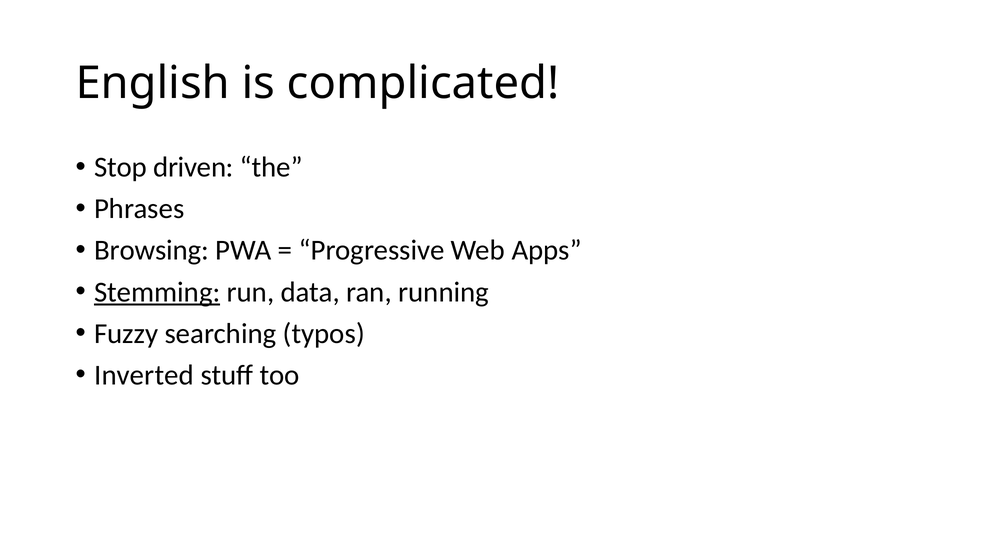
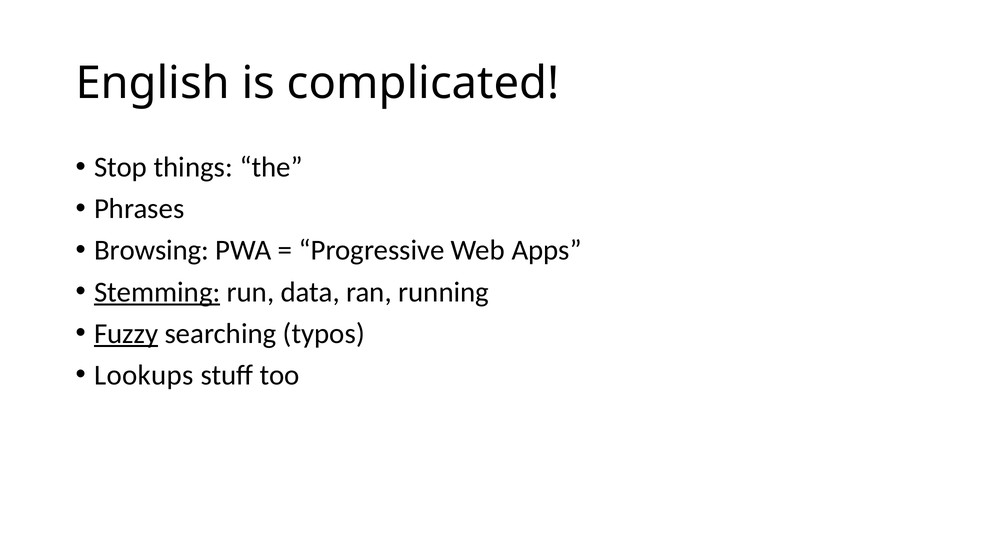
driven: driven -> things
Fuzzy underline: none -> present
Inverted: Inverted -> Lookups
